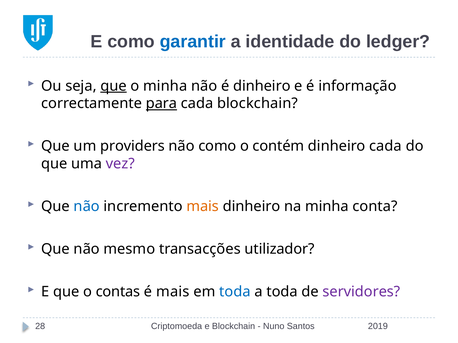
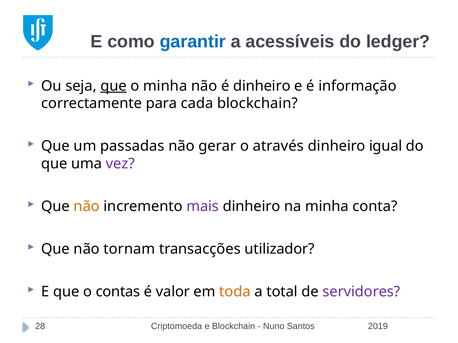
identidade: identidade -> acessíveis
para underline: present -> none
providers: providers -> passadas
não como: como -> gerar
contém: contém -> através
dinheiro cada: cada -> igual
não at (87, 207) colour: blue -> orange
mais at (203, 207) colour: orange -> purple
mesmo: mesmo -> tornam
é mais: mais -> valor
toda at (235, 292) colour: blue -> orange
a toda: toda -> total
